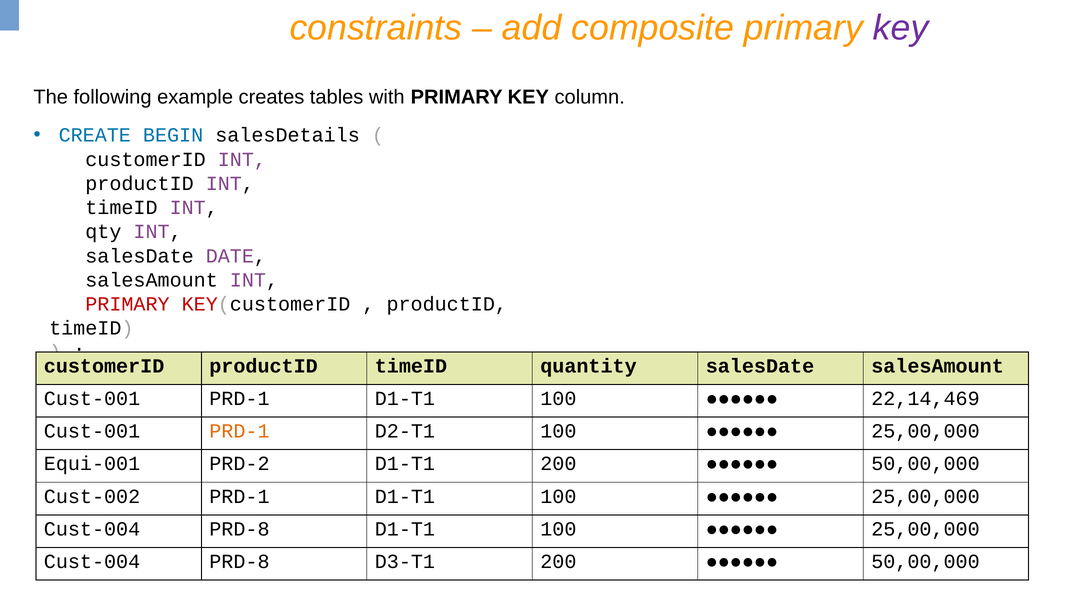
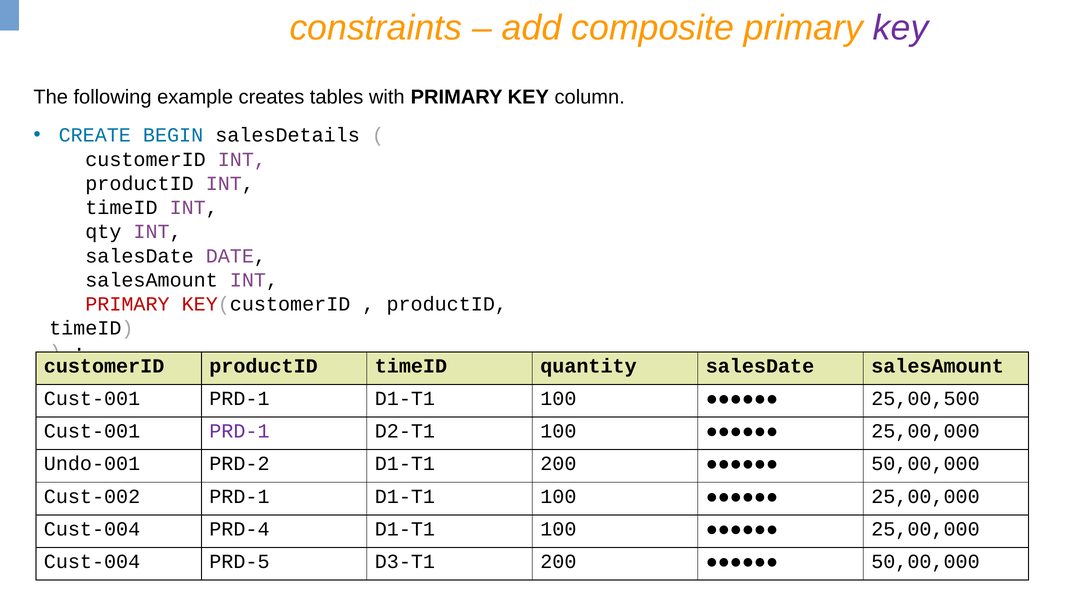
22,14,469: 22,14,469 -> 25,00,500
PRD-1 at (239, 431) colour: orange -> purple
Equi-001: Equi-001 -> Undo-001
PRD-8 at (239, 528): PRD-8 -> PRD-4
PRD-8 at (239, 561): PRD-8 -> PRD-5
